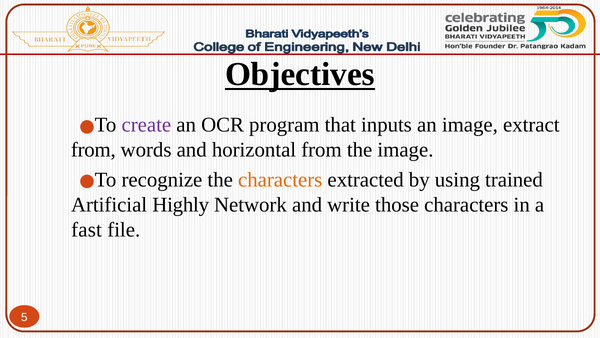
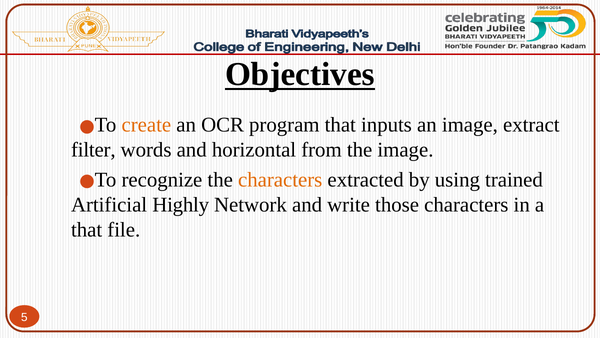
create colour: purple -> orange
from at (93, 150): from -> filter
fast at (87, 230): fast -> that
